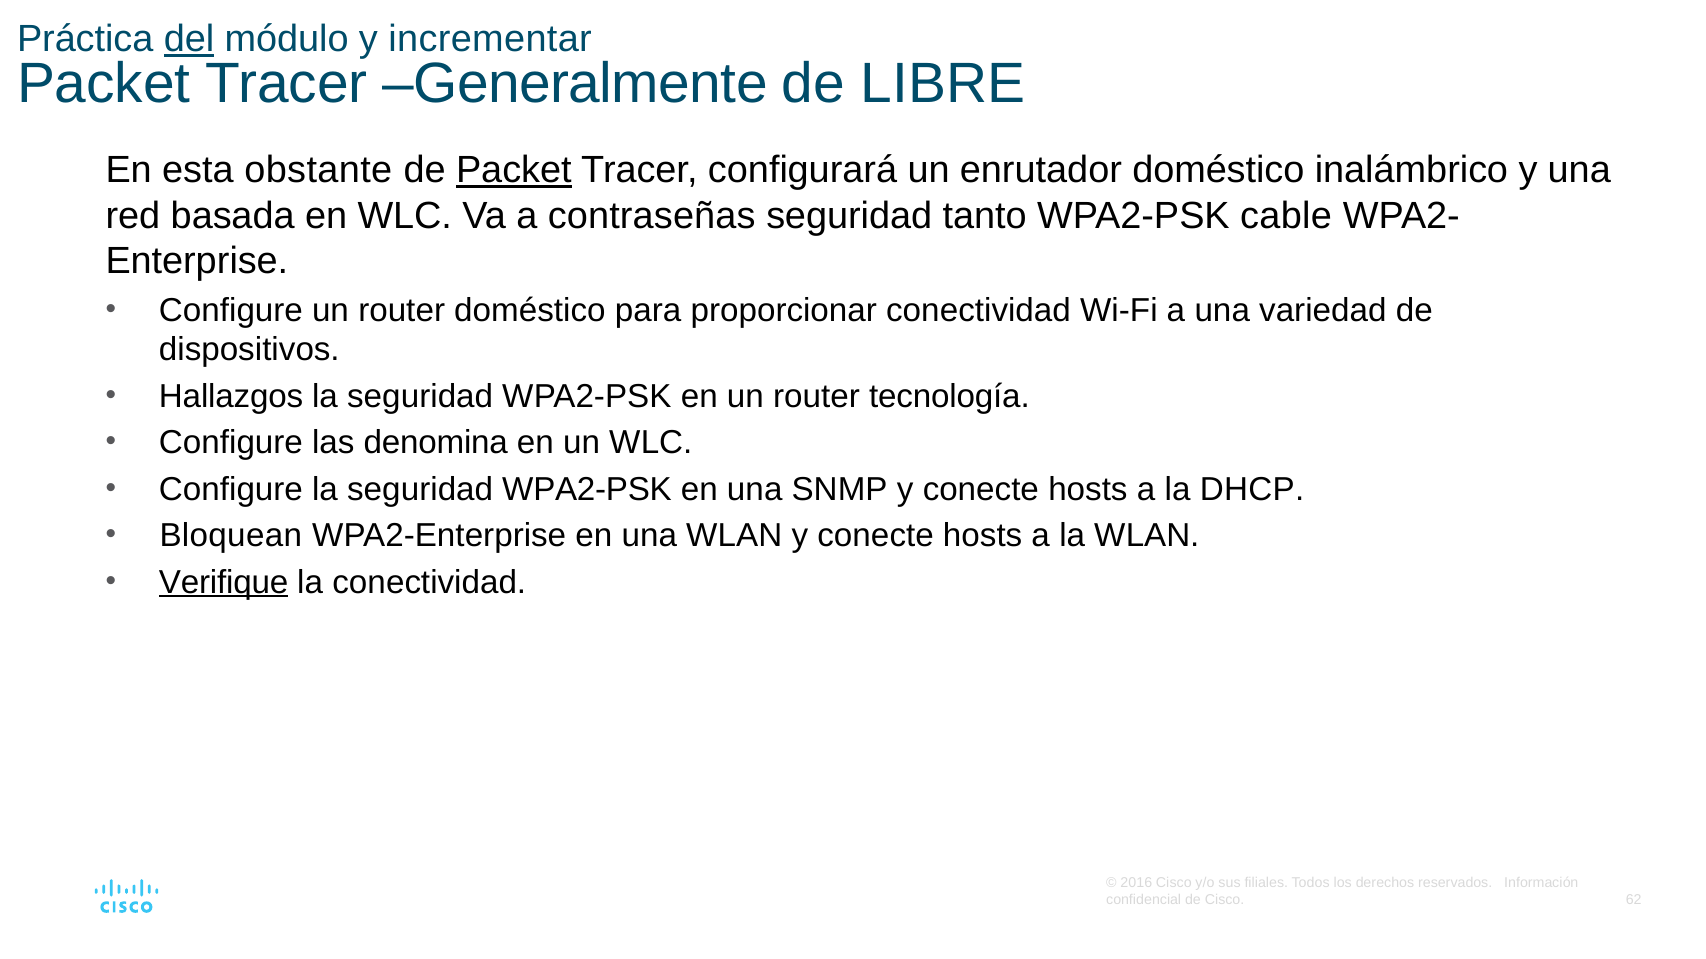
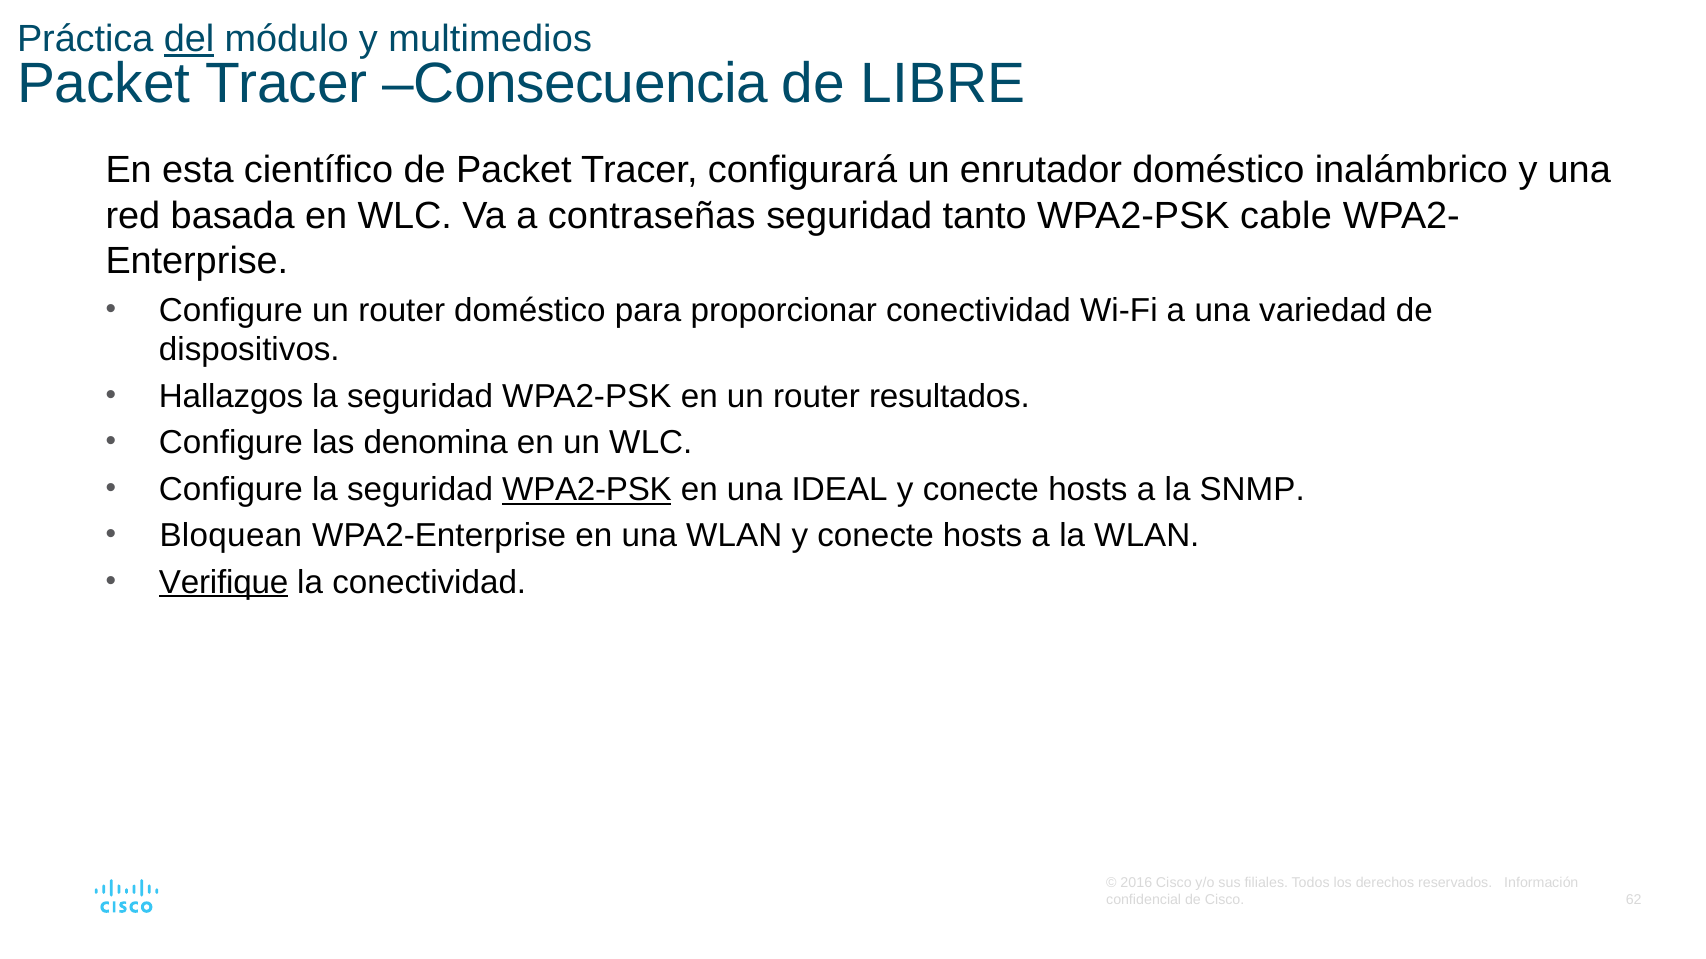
incrementar: incrementar -> multimedios
Generalmente: Generalmente -> Consecuencia
obstante: obstante -> científico
Packet at (514, 170) underline: present -> none
tecnología: tecnología -> resultados
WPA2-PSK at (587, 490) underline: none -> present
SNMP: SNMP -> IDEAL
DHCP: DHCP -> SNMP
